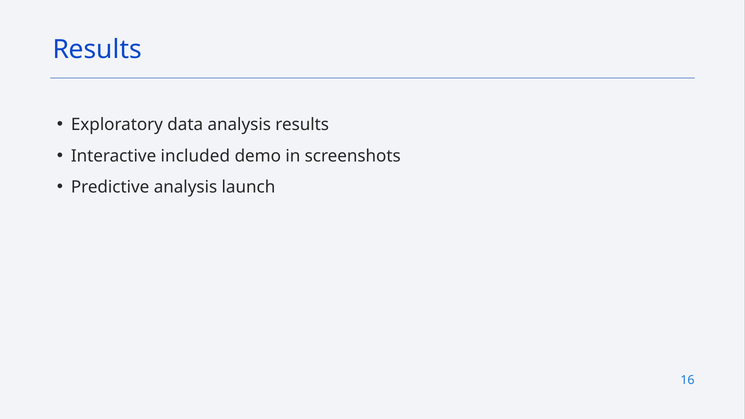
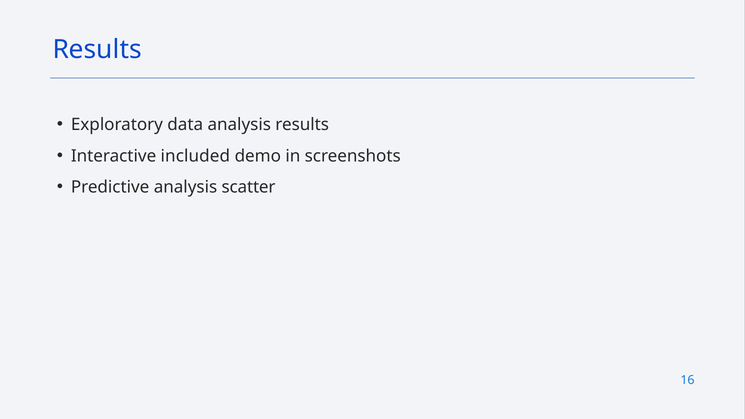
launch: launch -> scatter
